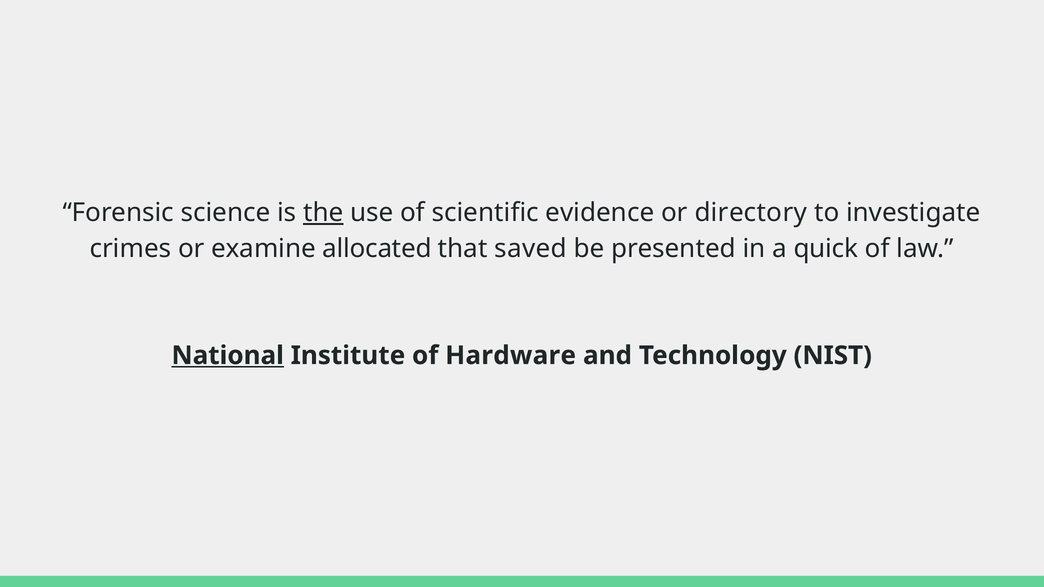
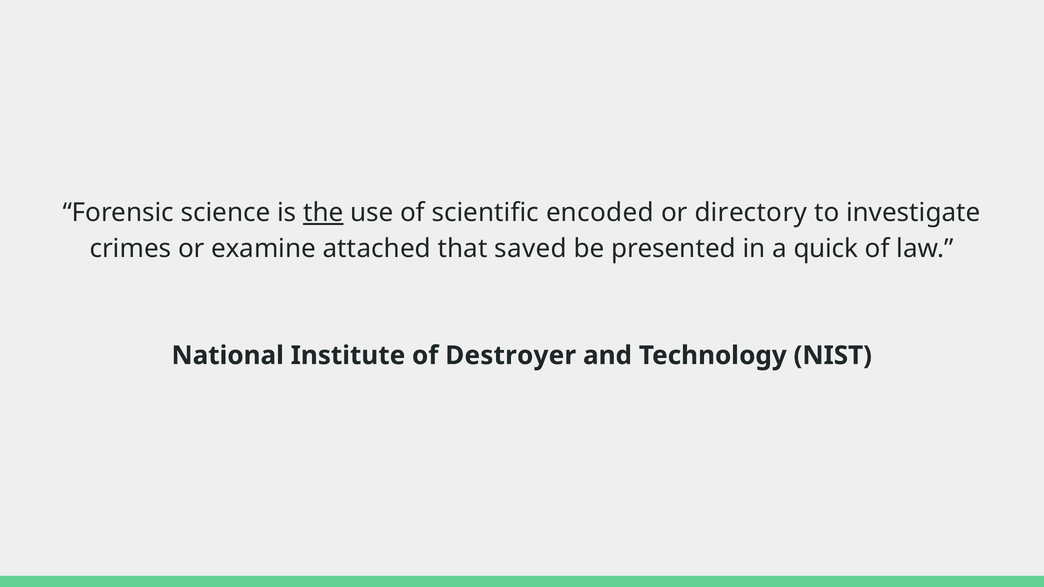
evidence: evidence -> encoded
allocated: allocated -> attached
National underline: present -> none
Hardware: Hardware -> Destroyer
